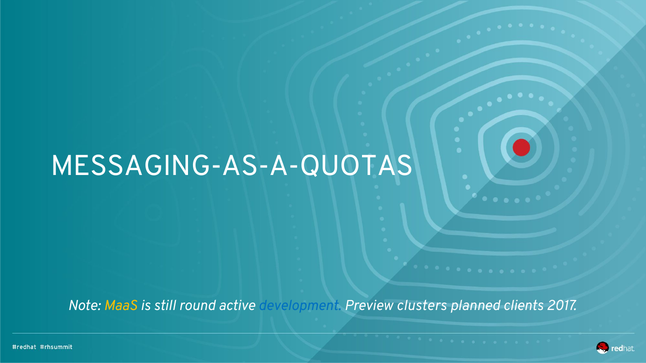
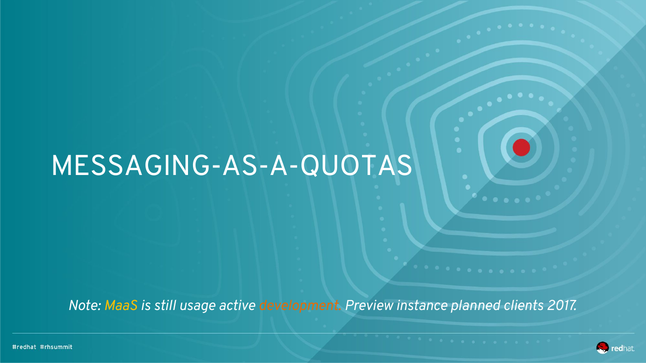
round: round -> usage
development colour: blue -> orange
clusters: clusters -> instance
